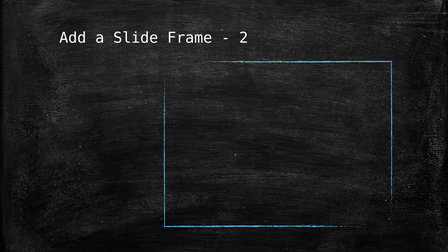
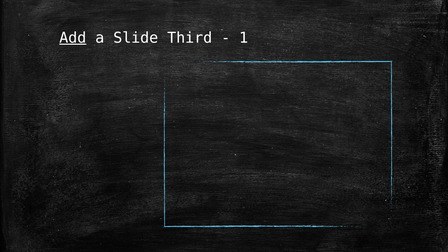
Add underline: none -> present
Frame: Frame -> Third
2: 2 -> 1
